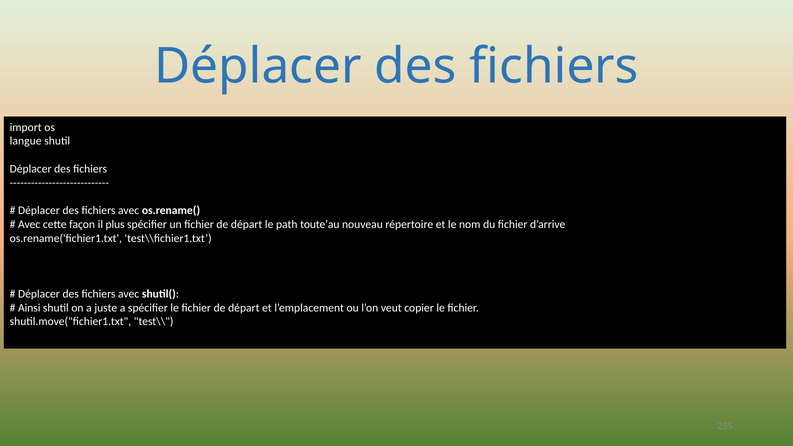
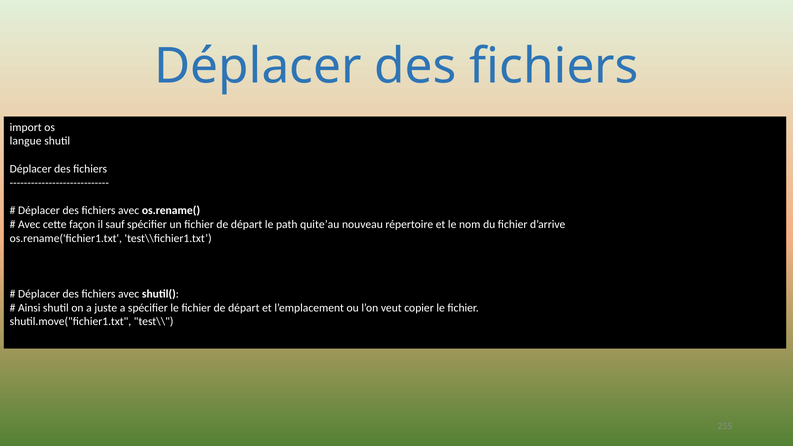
plus: plus -> sauf
toute’au: toute’au -> quite’au
